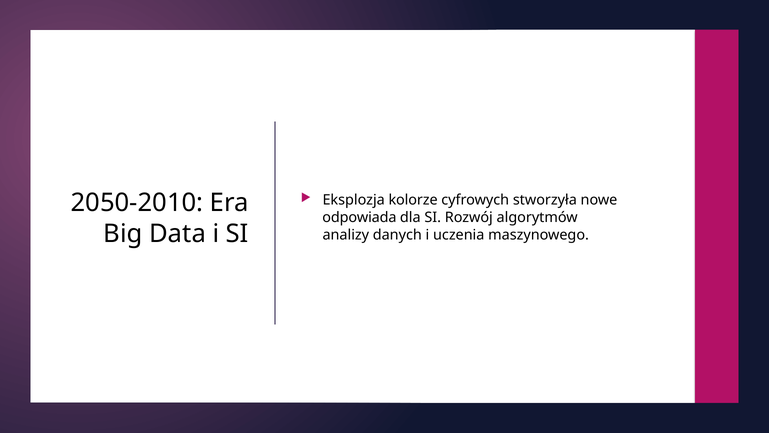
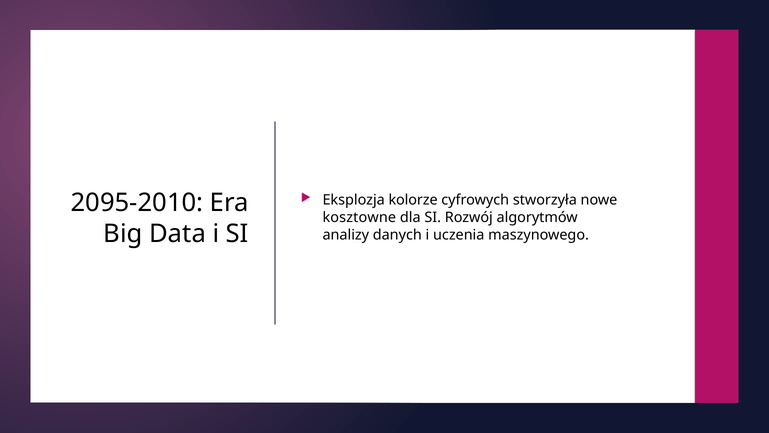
2050-2010: 2050-2010 -> 2095-2010
odpowiada: odpowiada -> kosztowne
